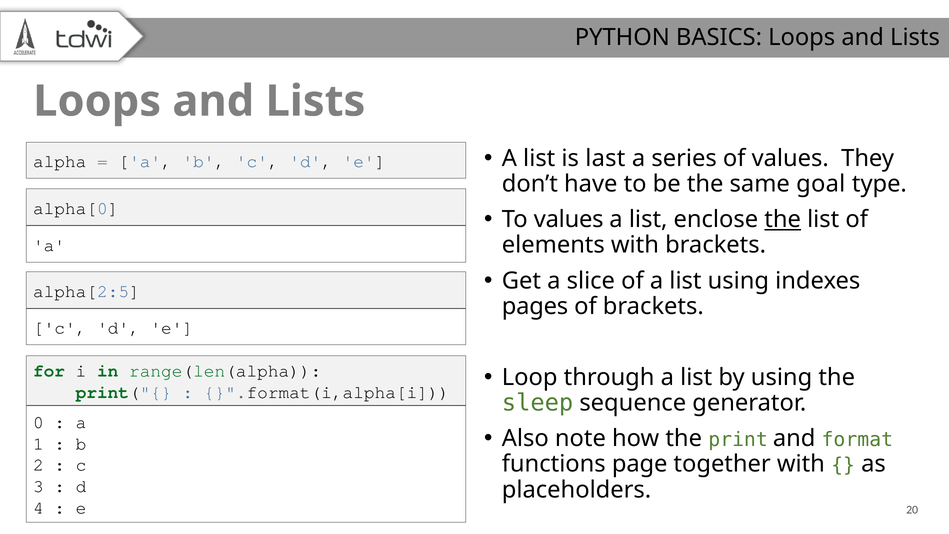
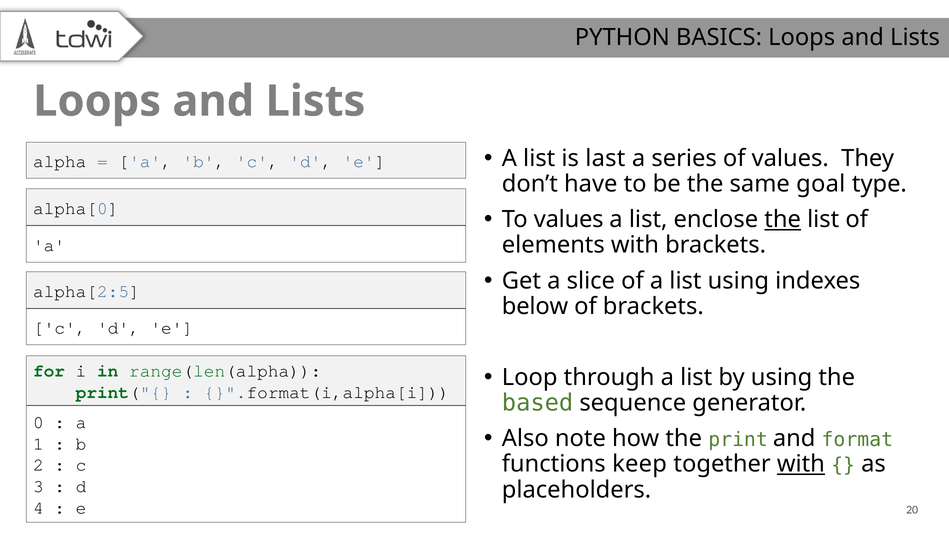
pages: pages -> below
sleep: sleep -> based
page: page -> keep
with at (801, 464) underline: none -> present
